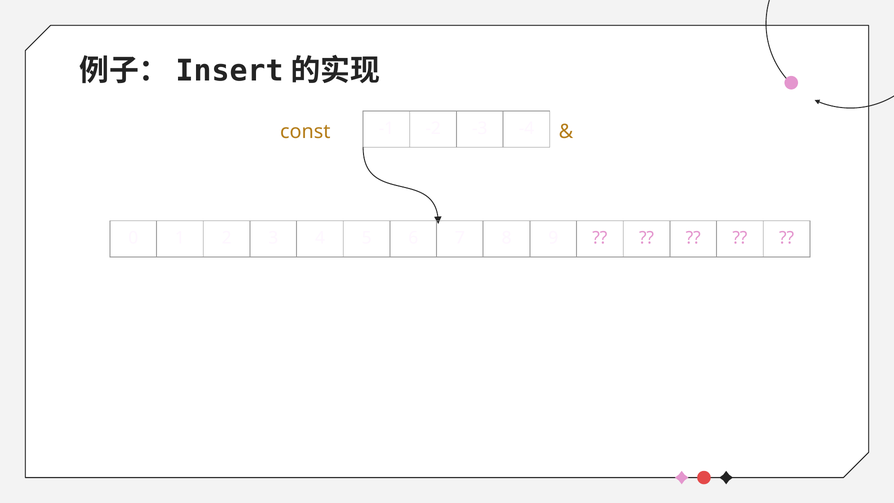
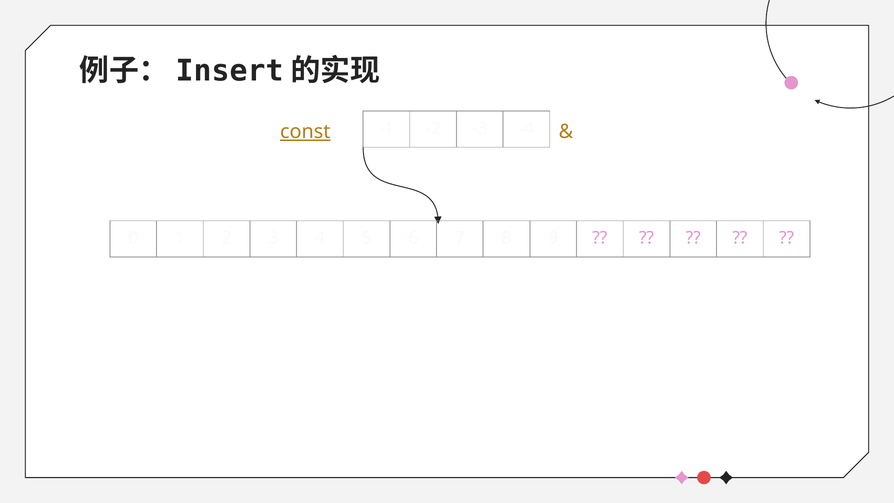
const underline: none -> present
